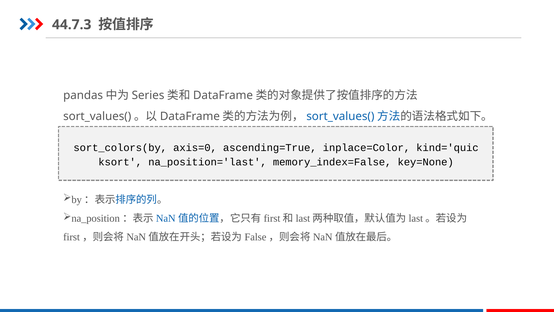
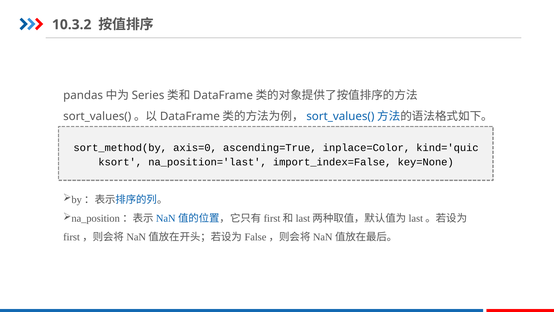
44.7.3: 44.7.3 -> 10.3.2
sort_colors(by: sort_colors(by -> sort_method(by
memory_index=False: memory_index=False -> import_index=False
